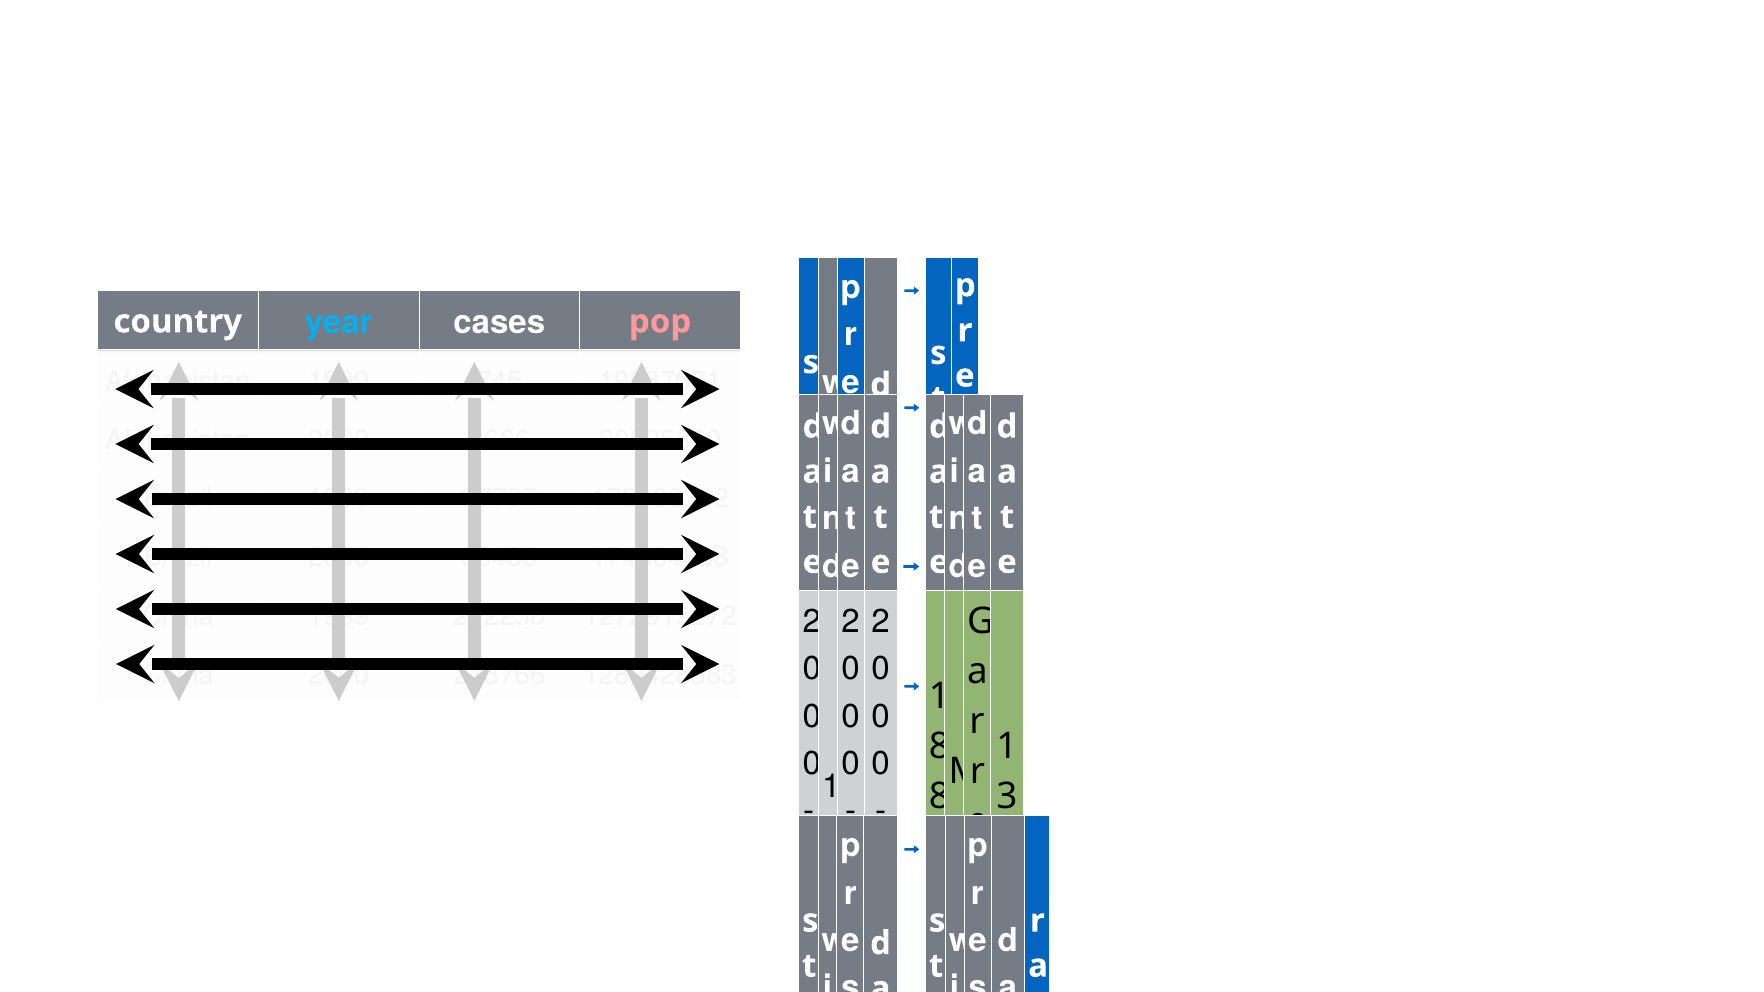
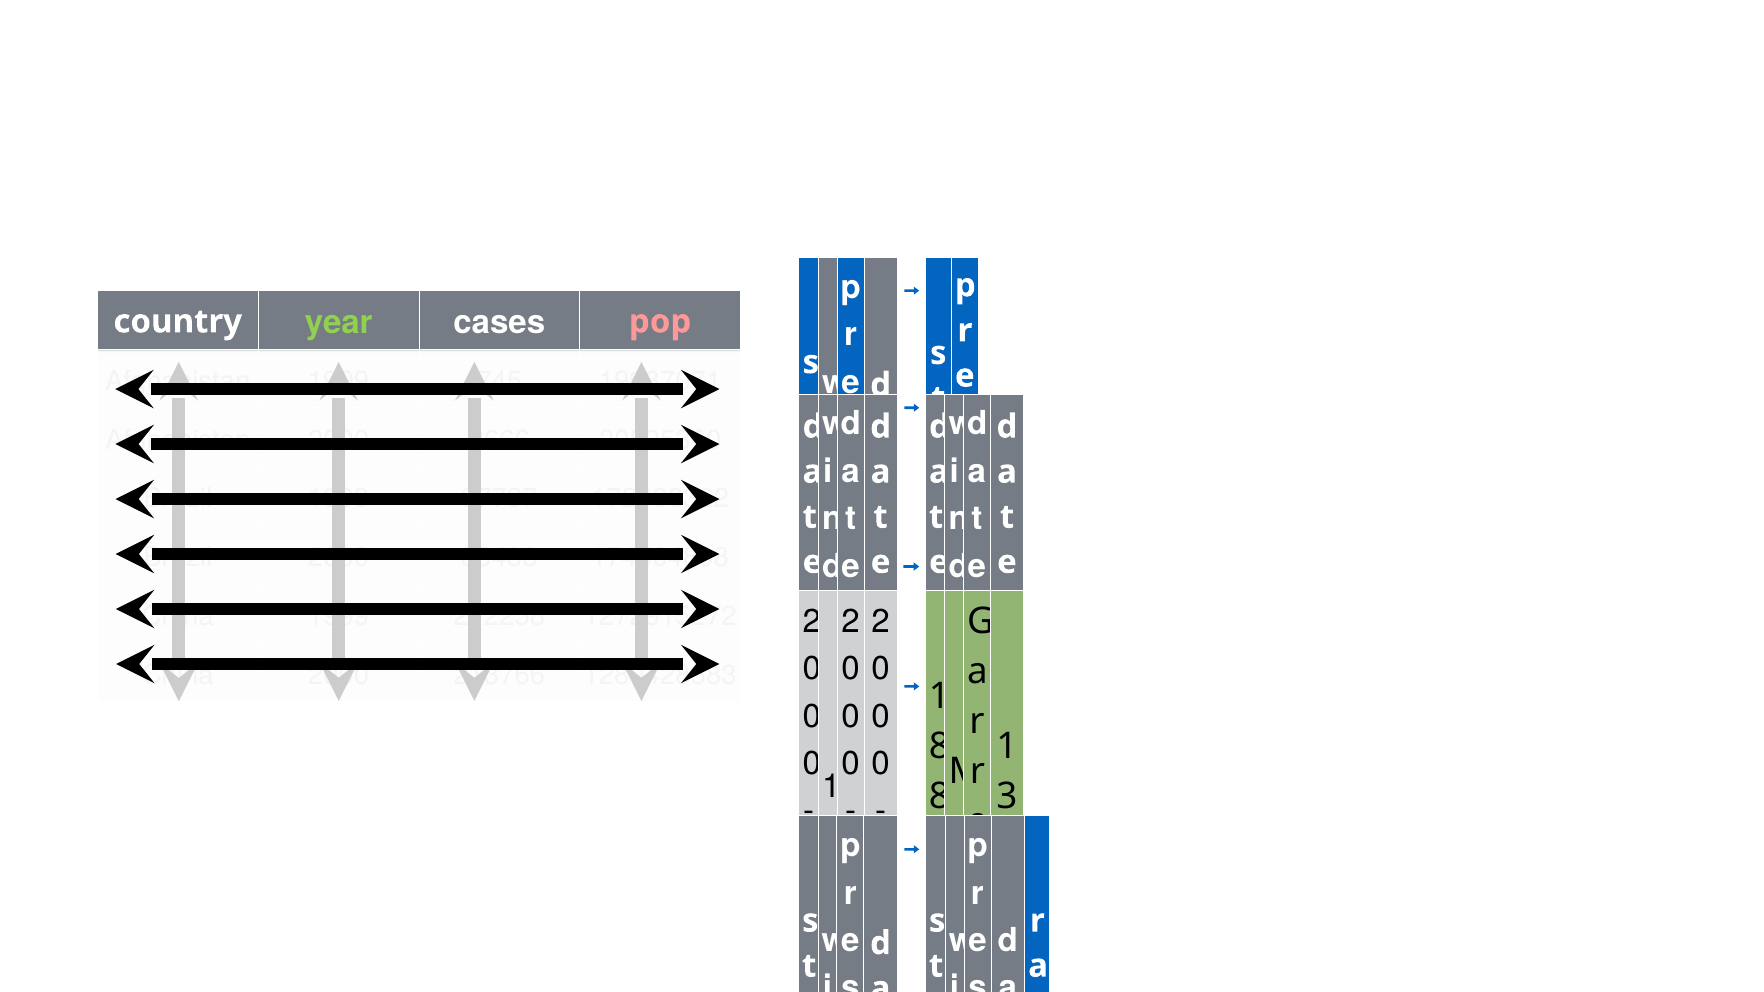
year colour: light blue -> light green
